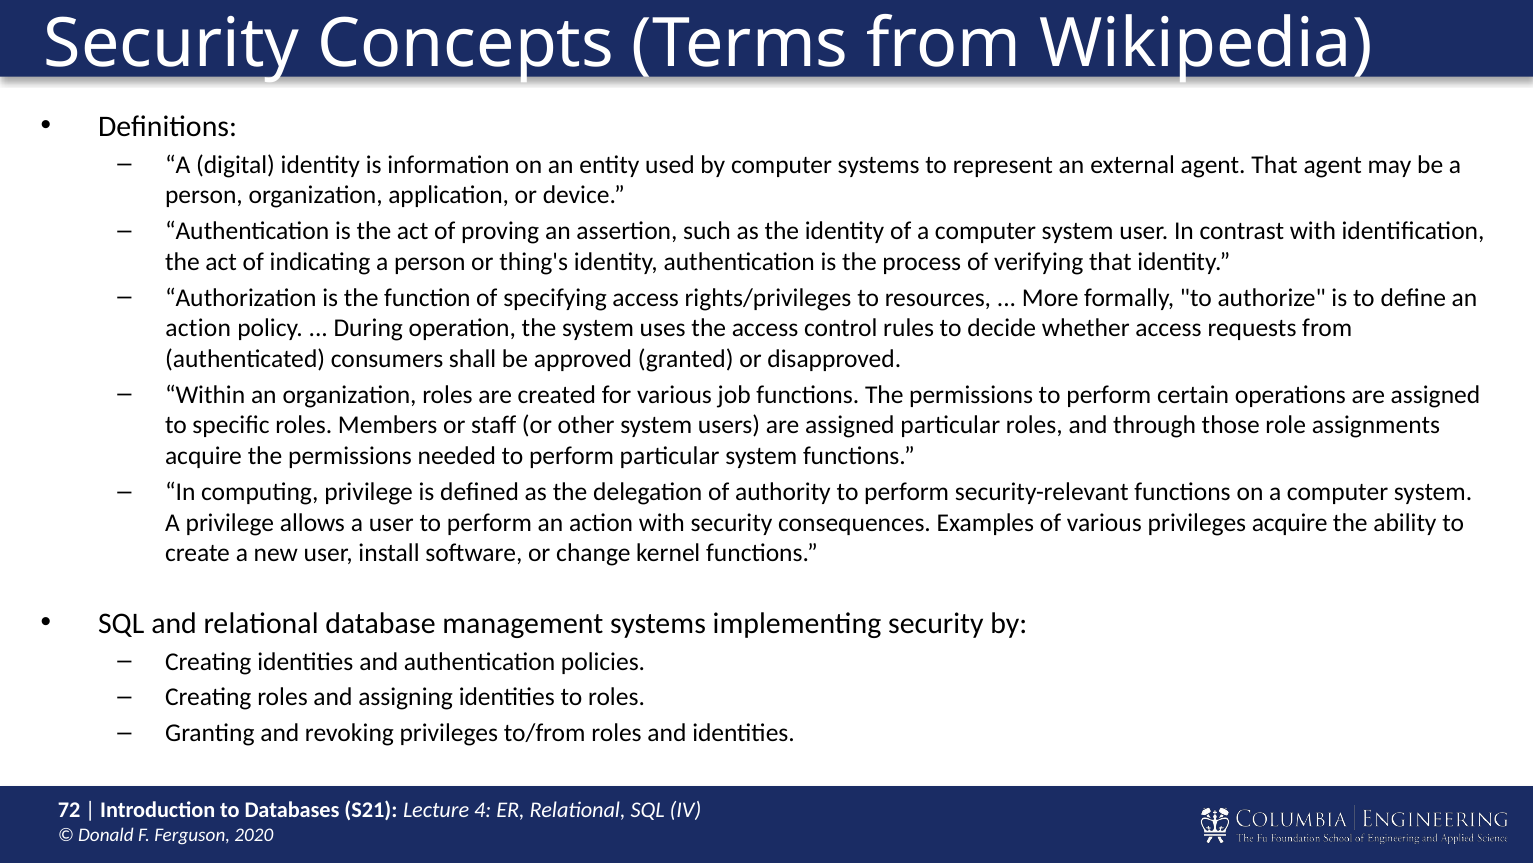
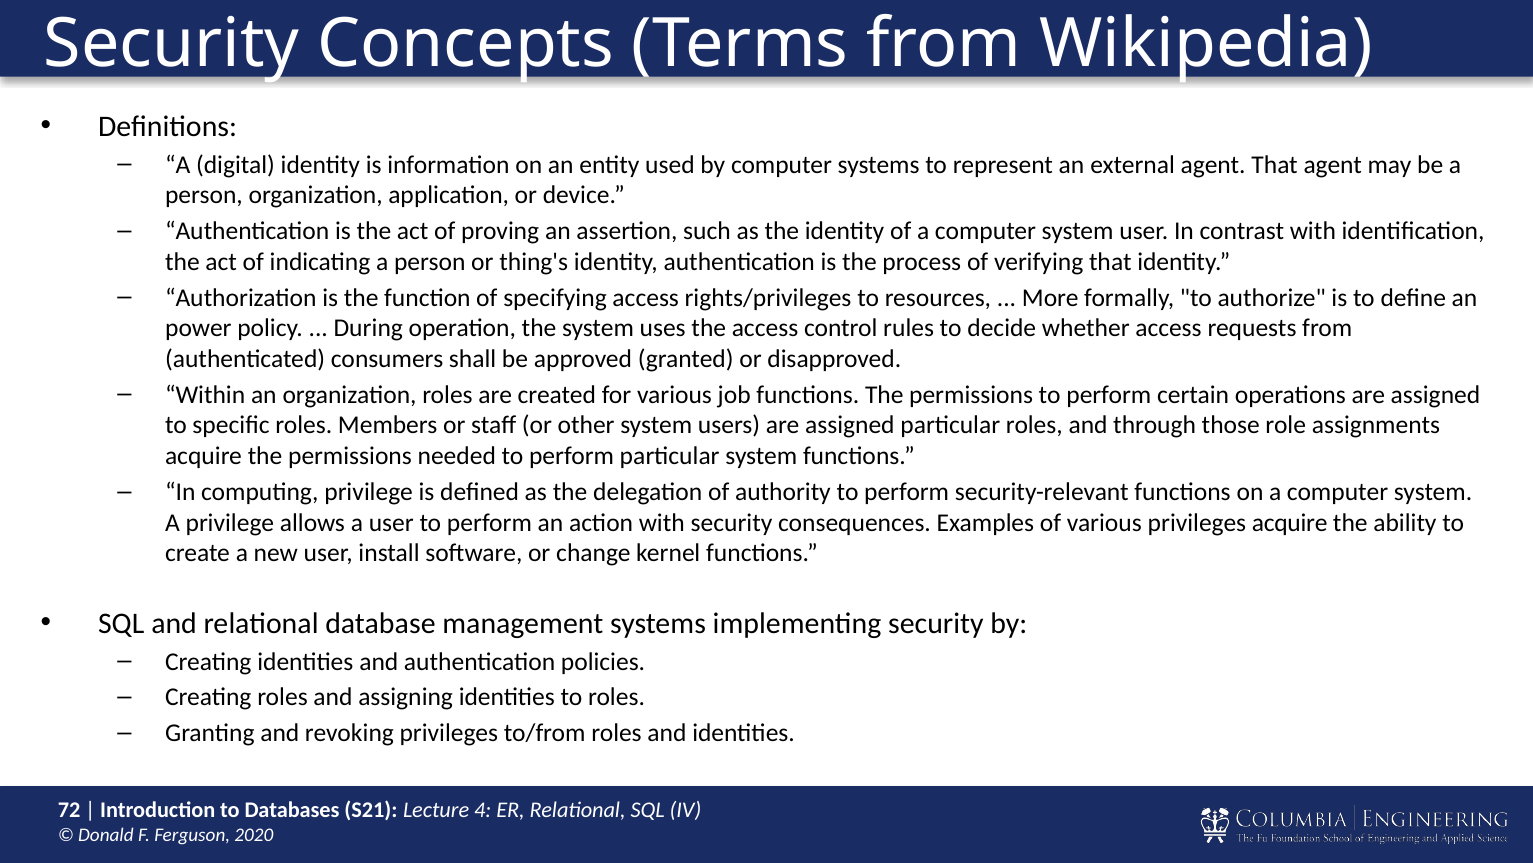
action at (198, 328): action -> power
